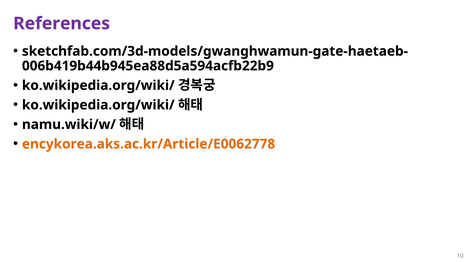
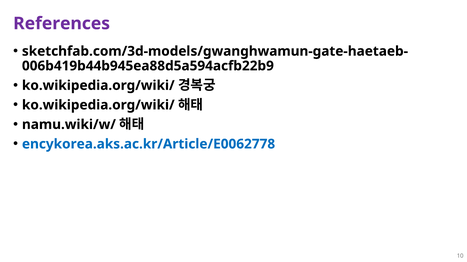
encykorea.aks.ac.kr/Article/E0062778 colour: orange -> blue
